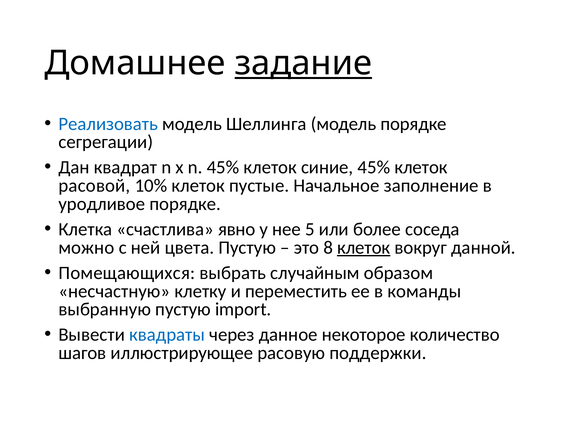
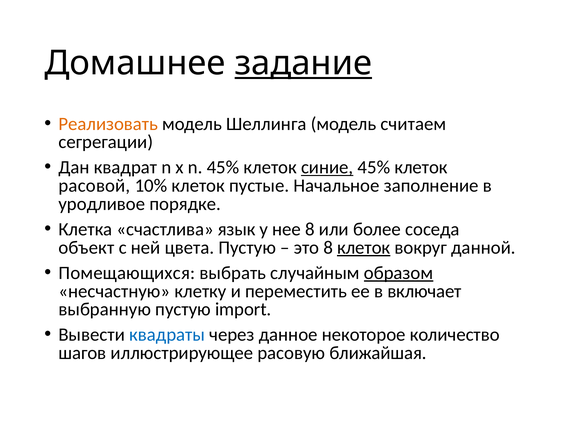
Реализовать colour: blue -> orange
модель порядке: порядке -> считаем
синие underline: none -> present
явно: явно -> язык
нее 5: 5 -> 8
можно: можно -> объект
образом underline: none -> present
команды: команды -> включает
поддержки: поддержки -> ближайшая
